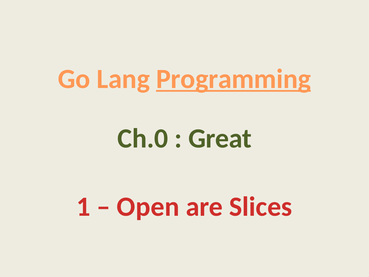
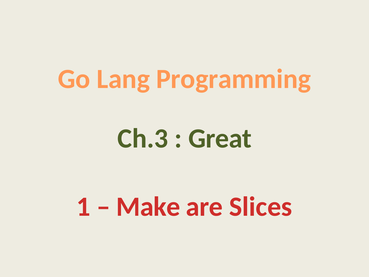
Programming underline: present -> none
Ch.0: Ch.0 -> Ch.3
Open: Open -> Make
